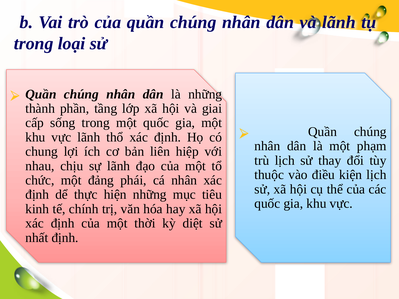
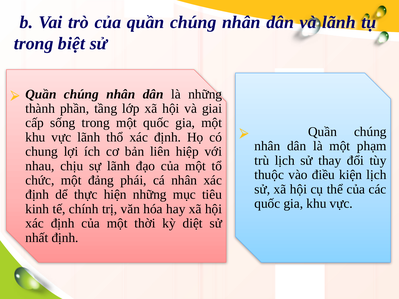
loại: loại -> biệt
